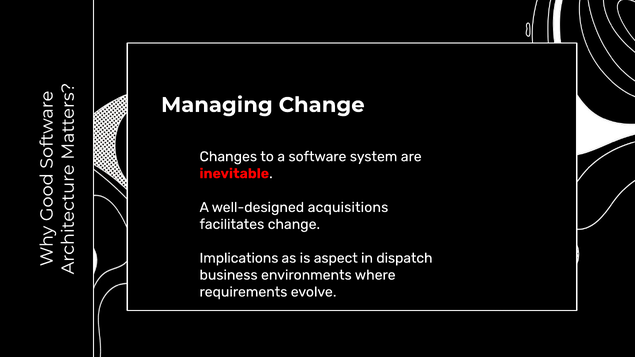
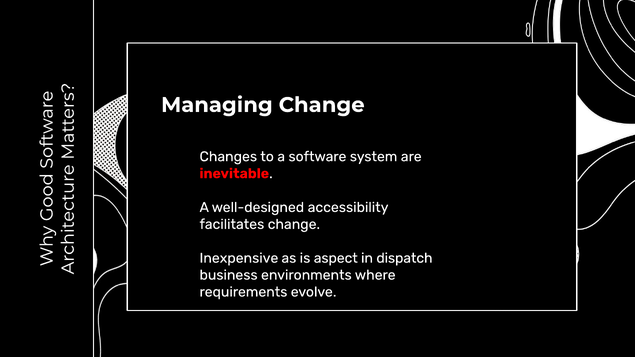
acquisitions: acquisitions -> accessibility
Implications: Implications -> Inexpensive
